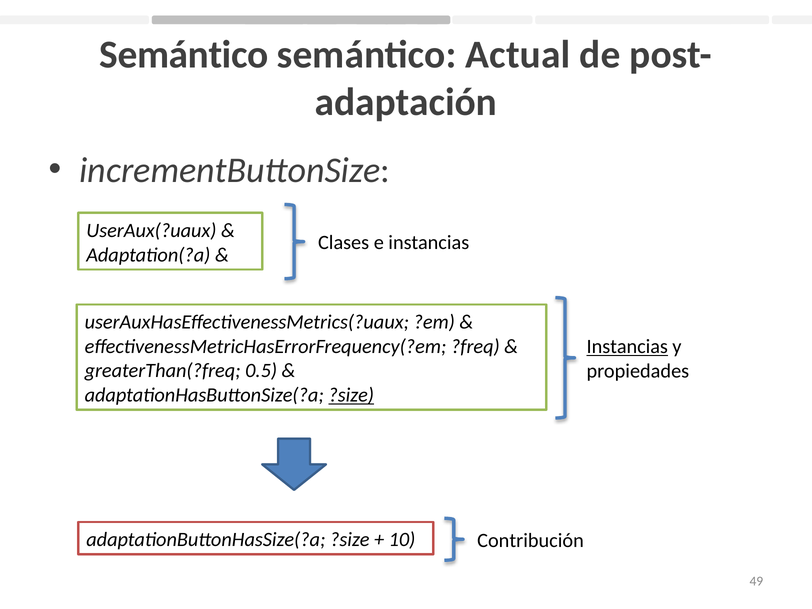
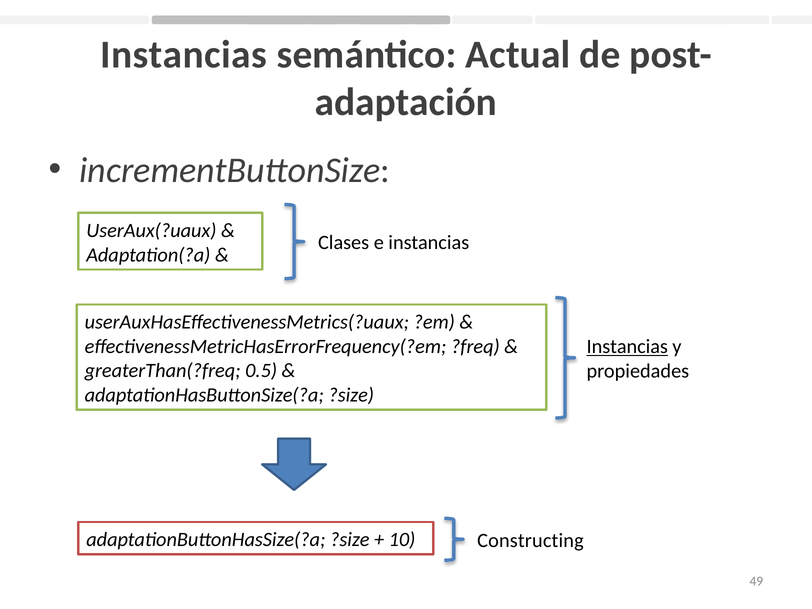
Semántico at (184, 55): Semántico -> Instancias
?size at (351, 395) underline: present -> none
Contribución: Contribución -> Constructing
